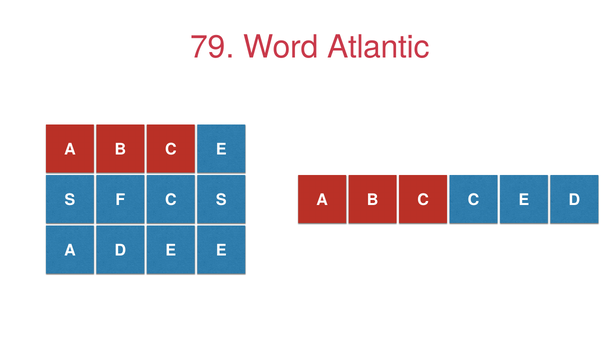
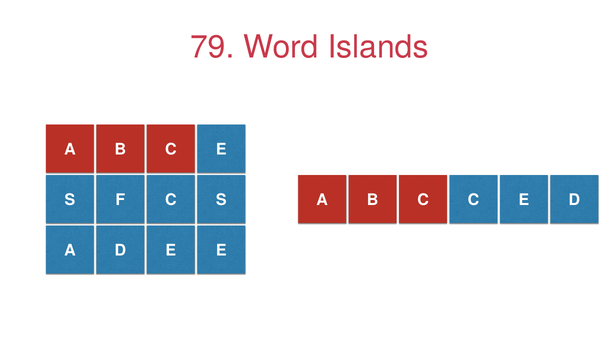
Atlantic: Atlantic -> Islands
